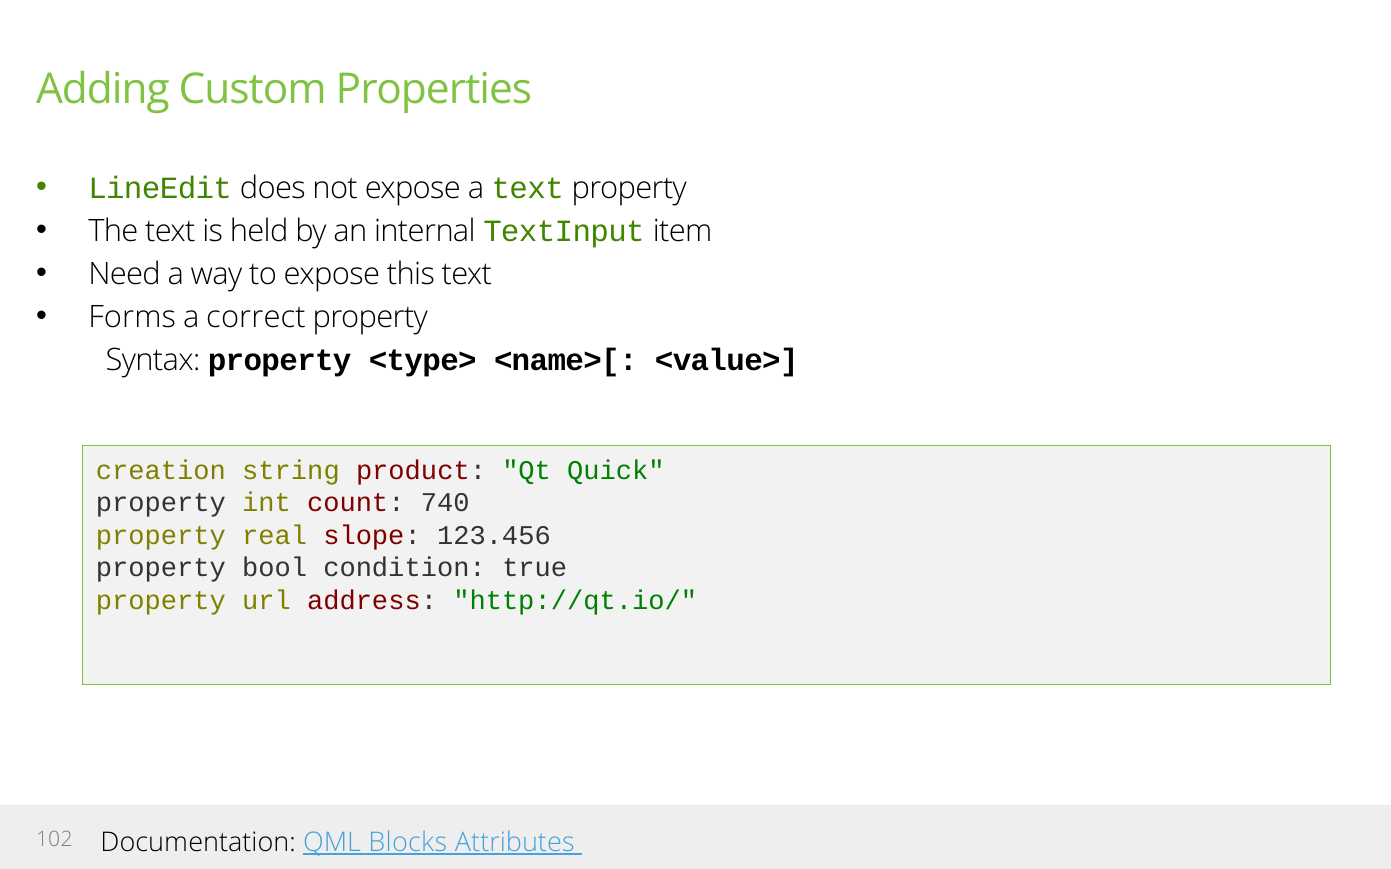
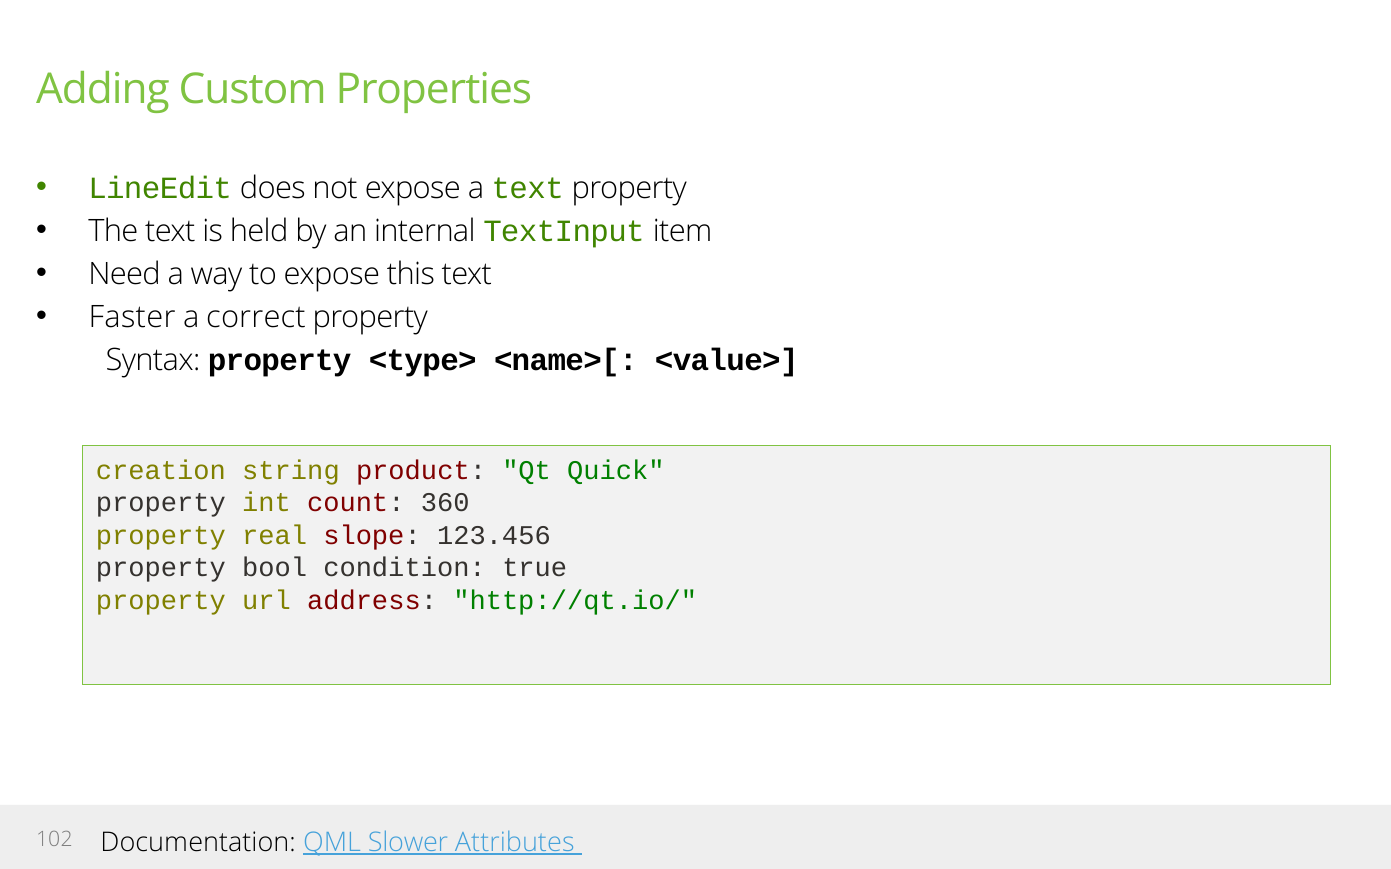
Forms: Forms -> Faster
740: 740 -> 360
Blocks: Blocks -> Slower
